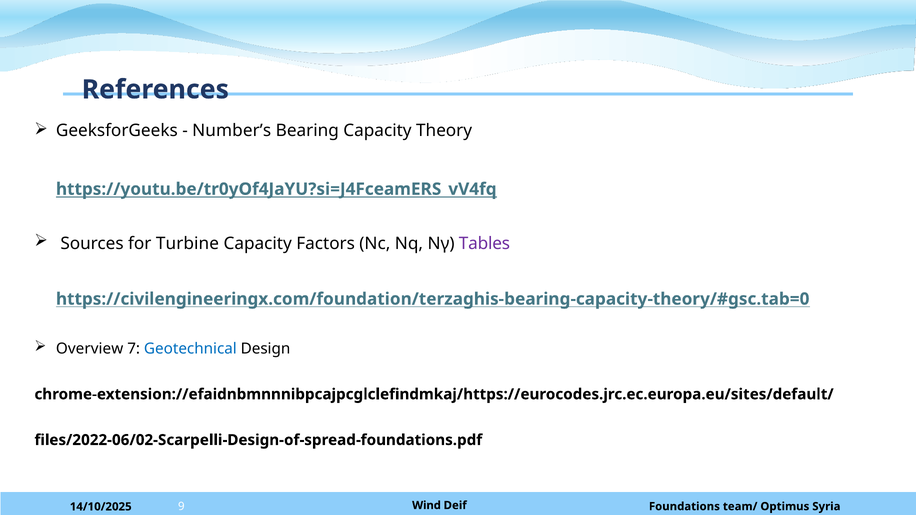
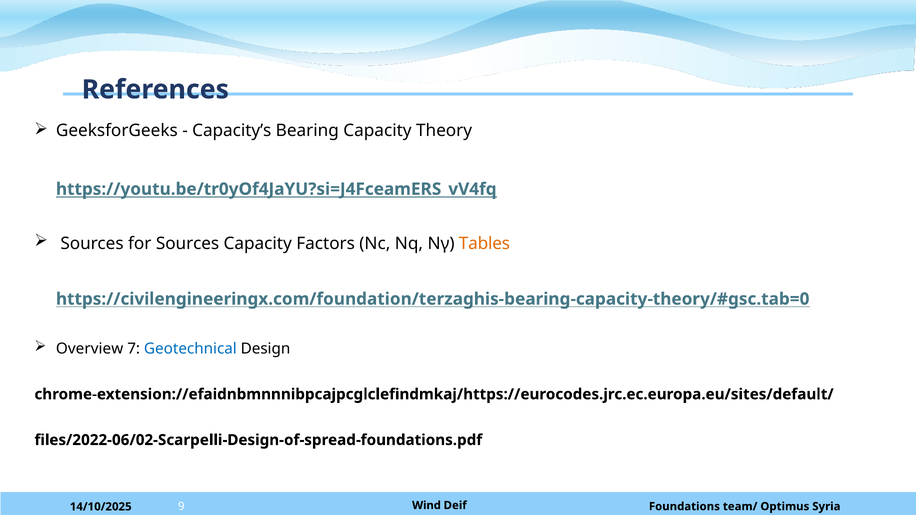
Number’s: Number’s -> Capacity’s
for Turbine: Turbine -> Sources
Tables colour: purple -> orange
